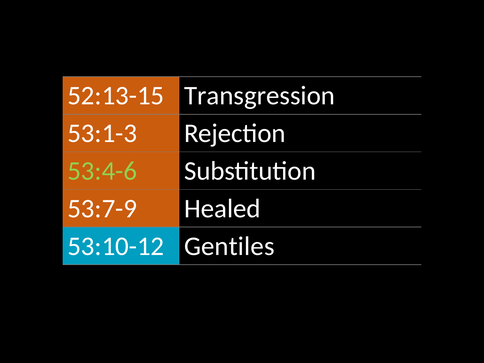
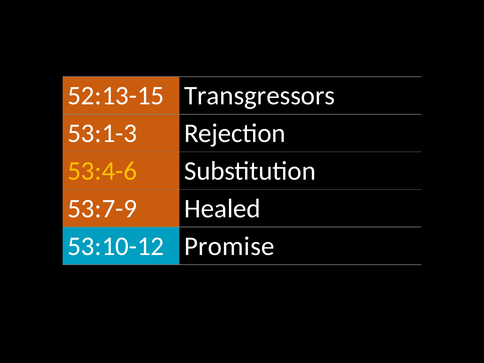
Transgression: Transgression -> Transgressors
53:4-6 colour: light green -> yellow
Gentiles: Gentiles -> Promise
